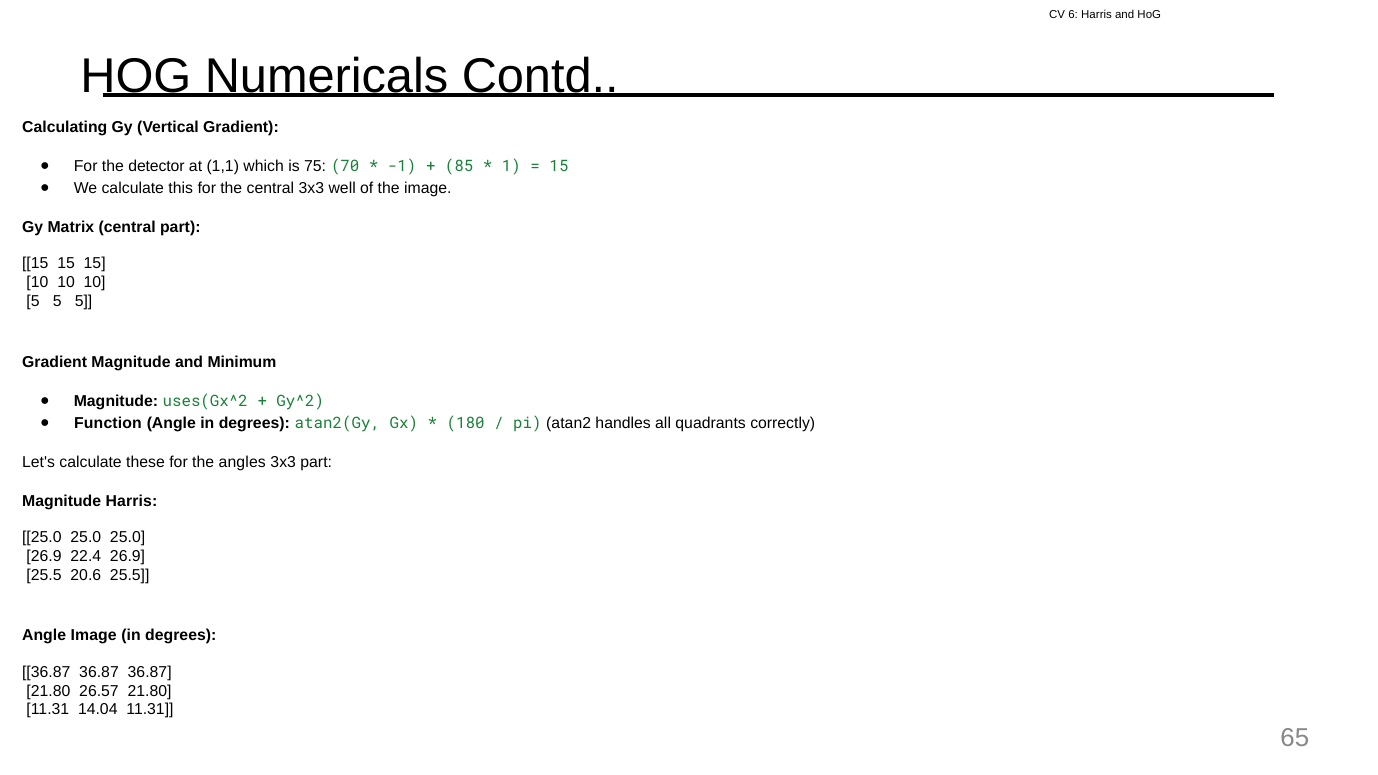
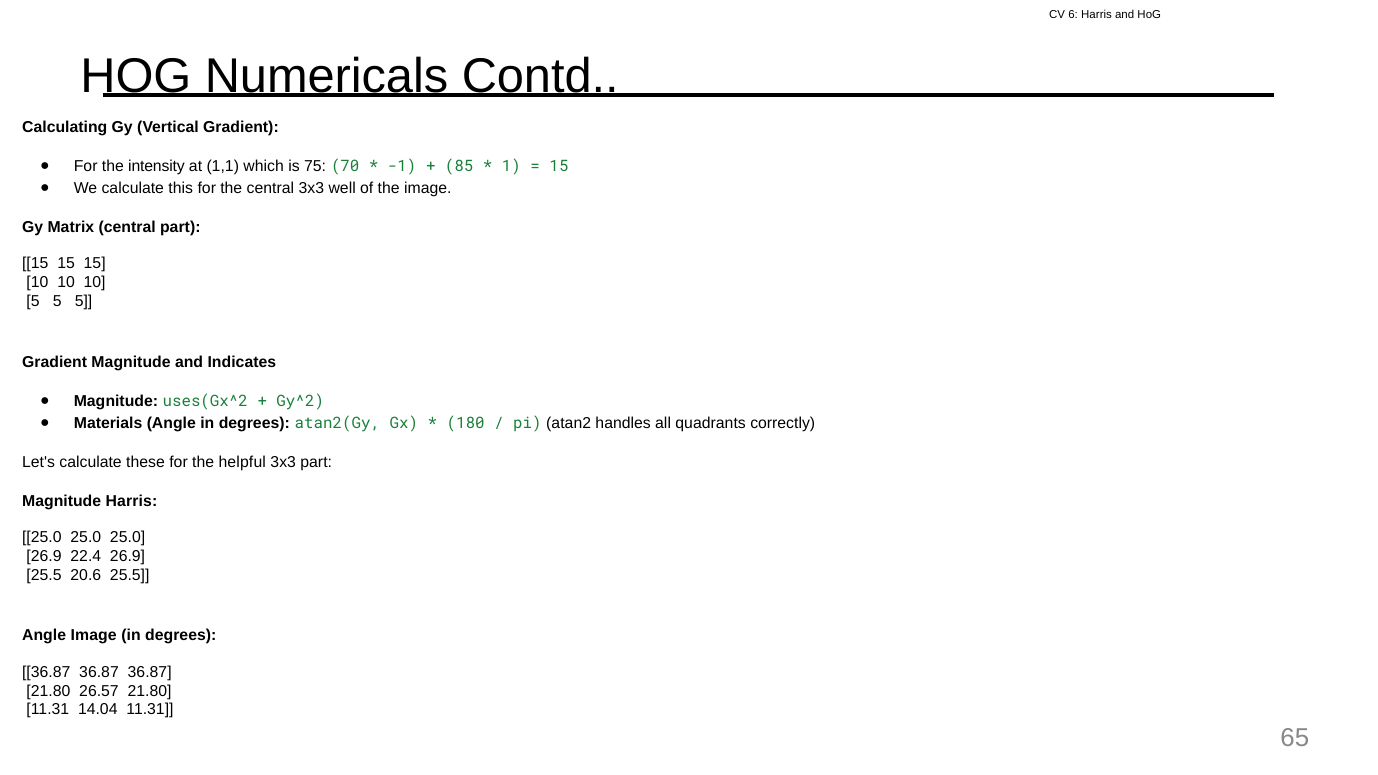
detector: detector -> intensity
Minimum: Minimum -> Indicates
Function: Function -> Materials
angles: angles -> helpful
